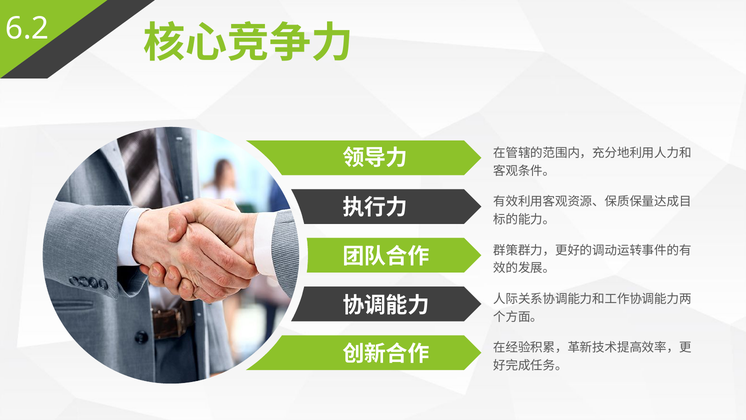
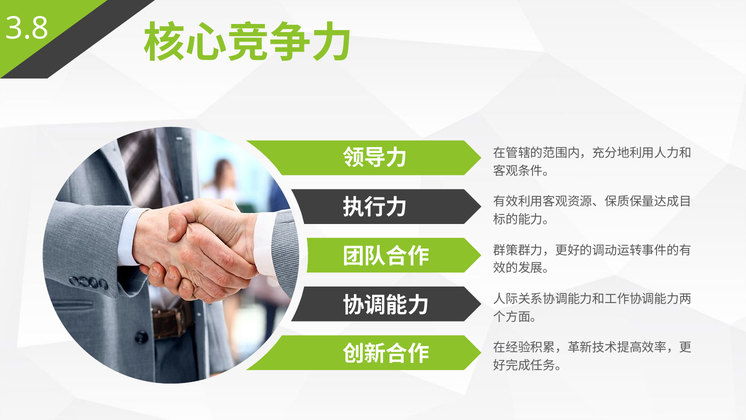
6.2: 6.2 -> 3.8
